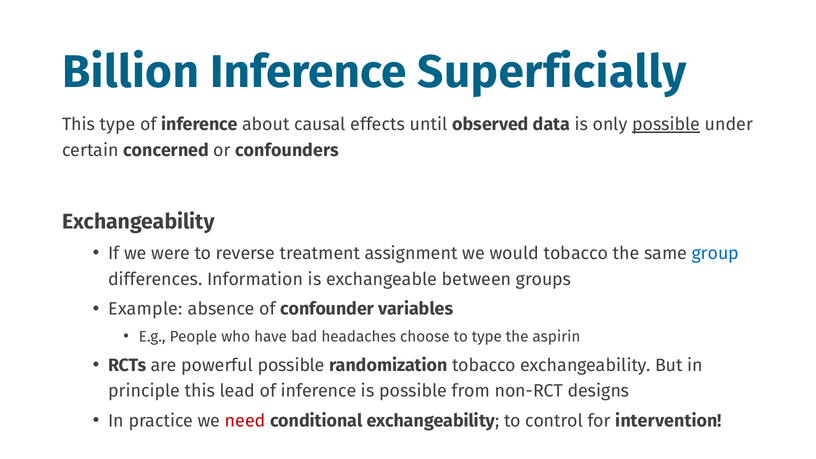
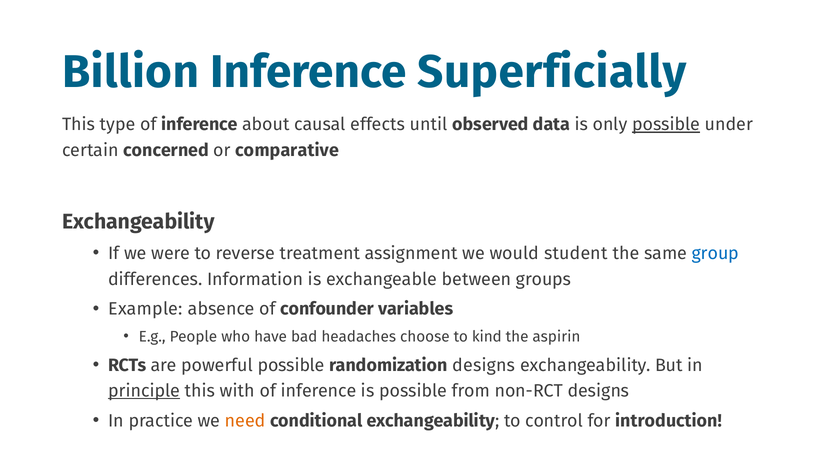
confounders: confounders -> comparative
would tobacco: tobacco -> student
to type: type -> kind
randomization tobacco: tobacco -> designs
principle underline: none -> present
lead: lead -> with
need colour: red -> orange
intervention: intervention -> introduction
